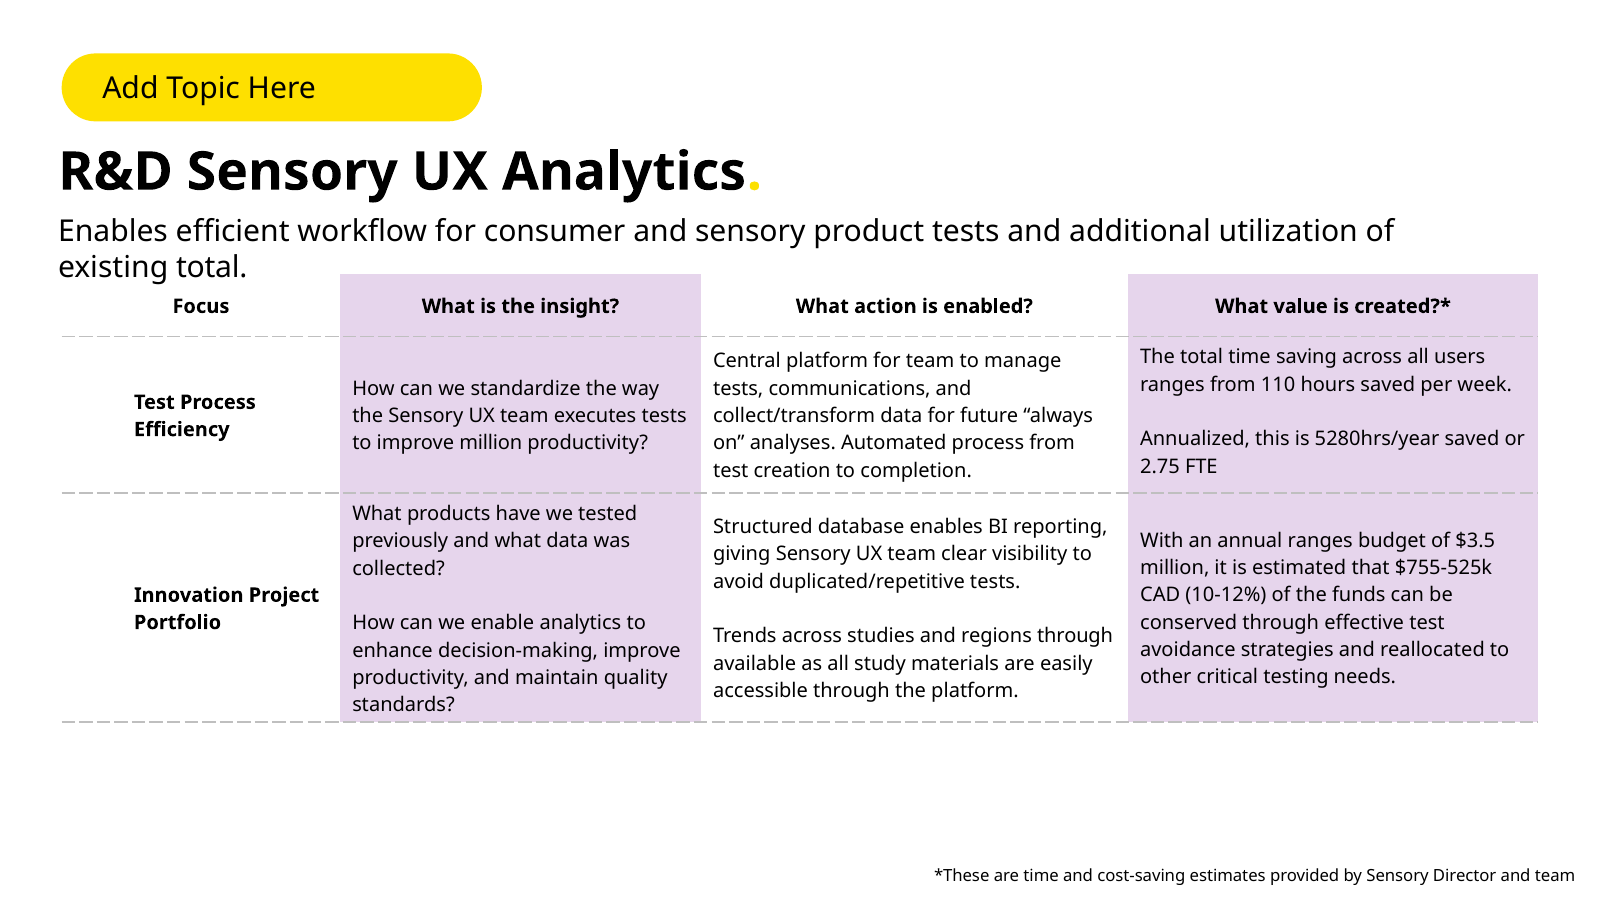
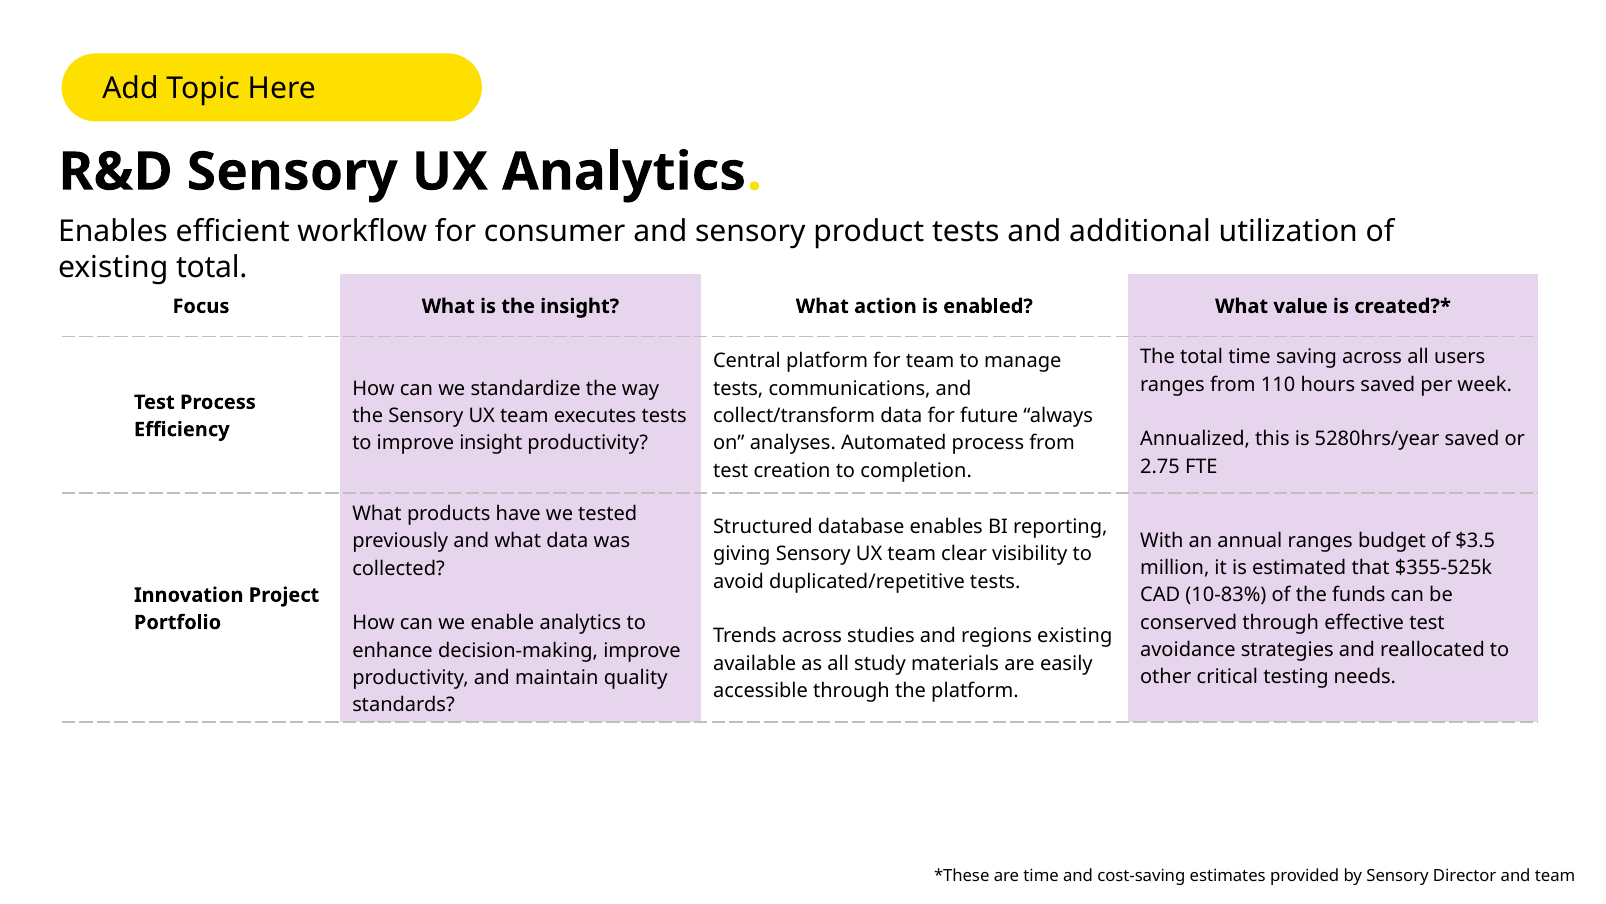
improve million: million -> insight
$755-525k: $755-525k -> $355-525k
10-12%: 10-12% -> 10-83%
regions through: through -> existing
